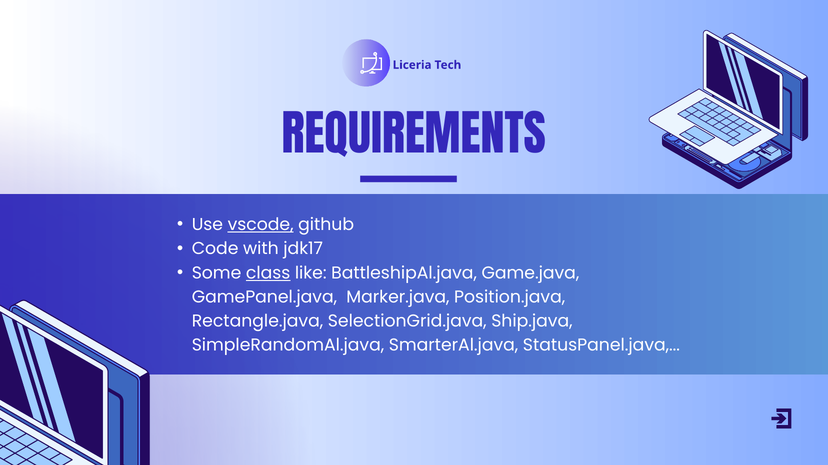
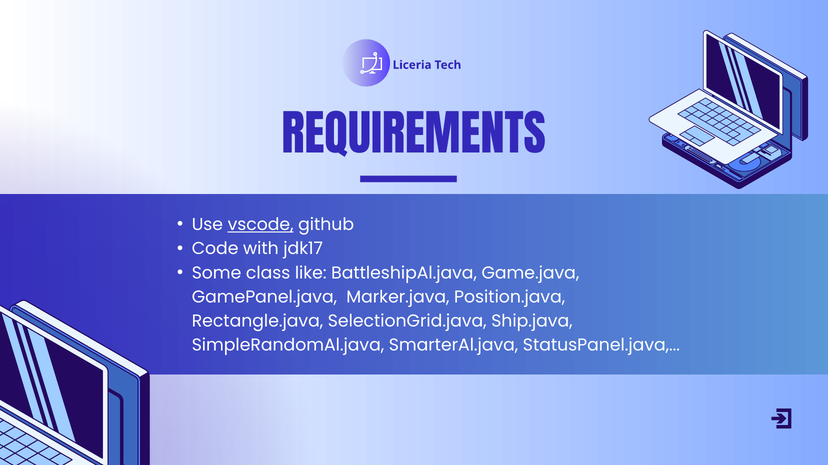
class underline: present -> none
